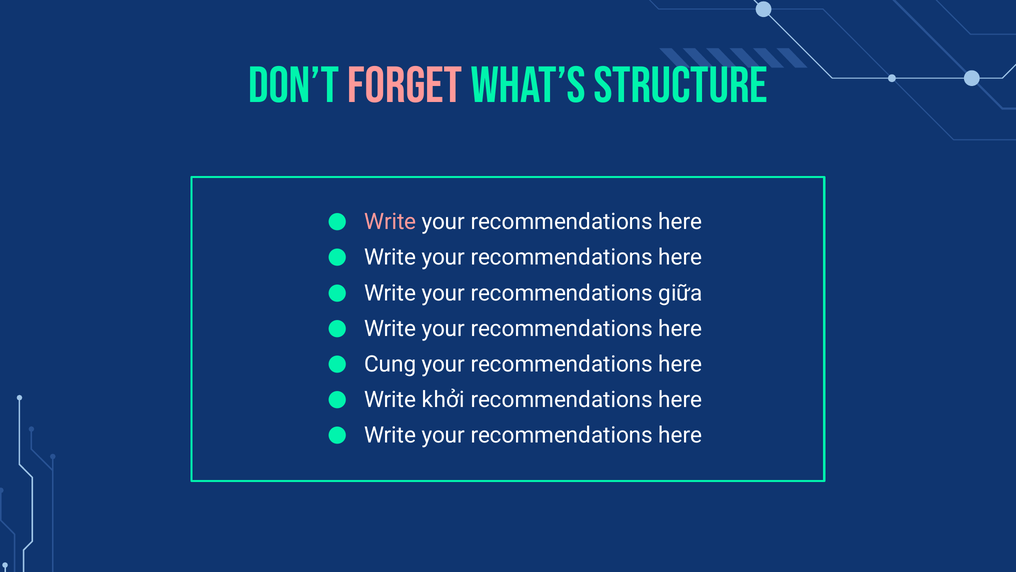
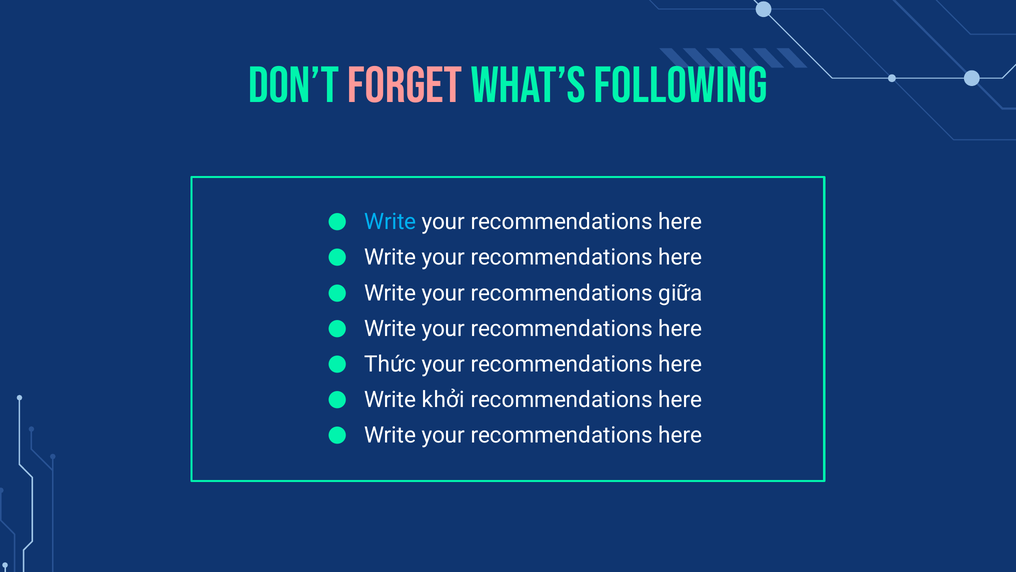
STRUCTURE: STRUCTURE -> FOLLOWING
Write at (390, 222) colour: pink -> light blue
Cung: Cung -> Thức
